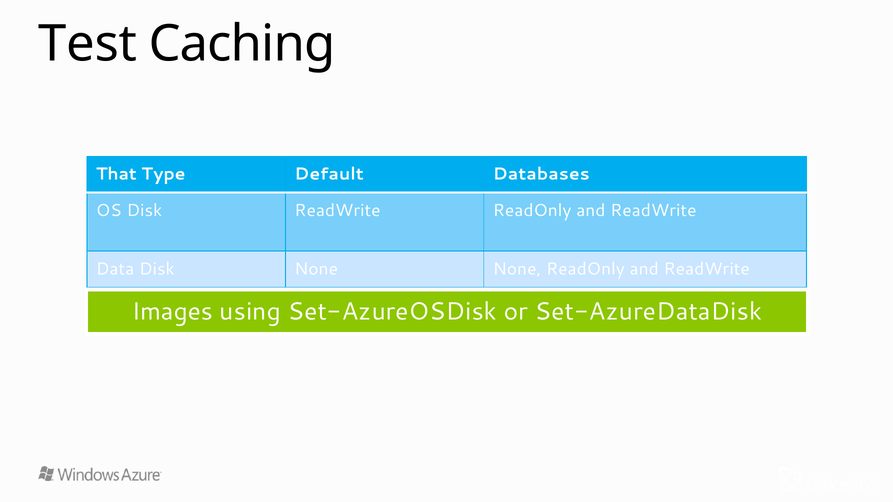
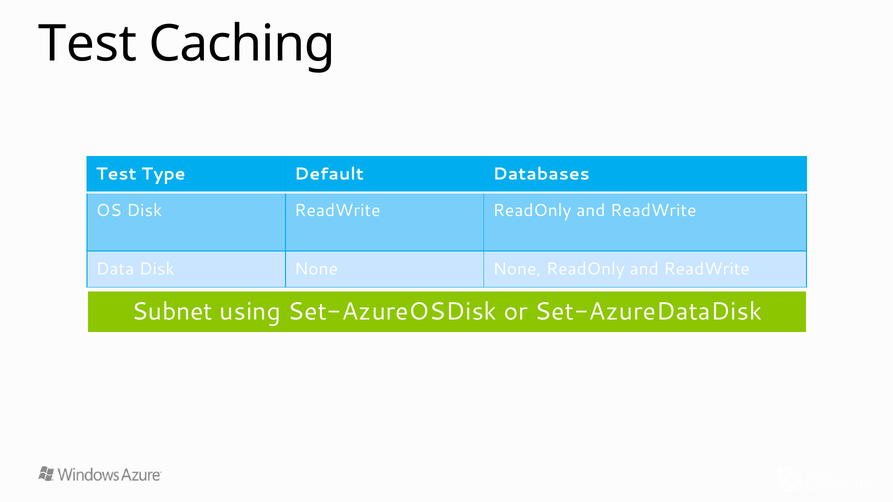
That at (116, 174): That -> Test
Images: Images -> Subnet
